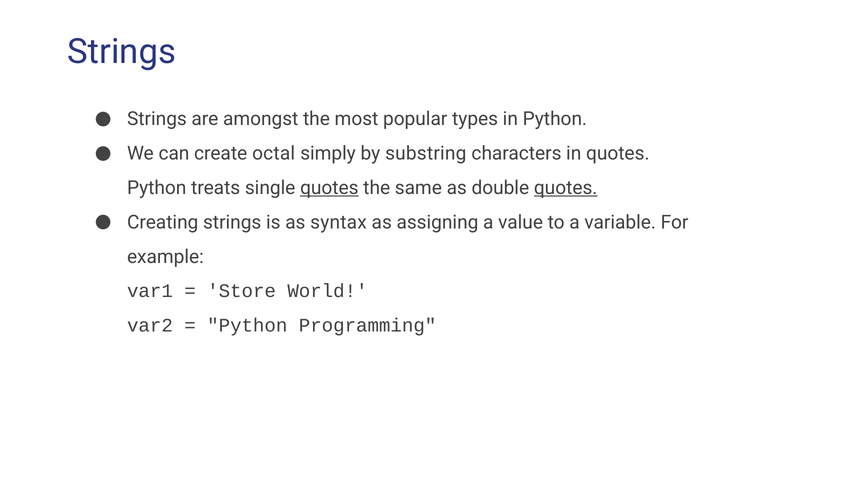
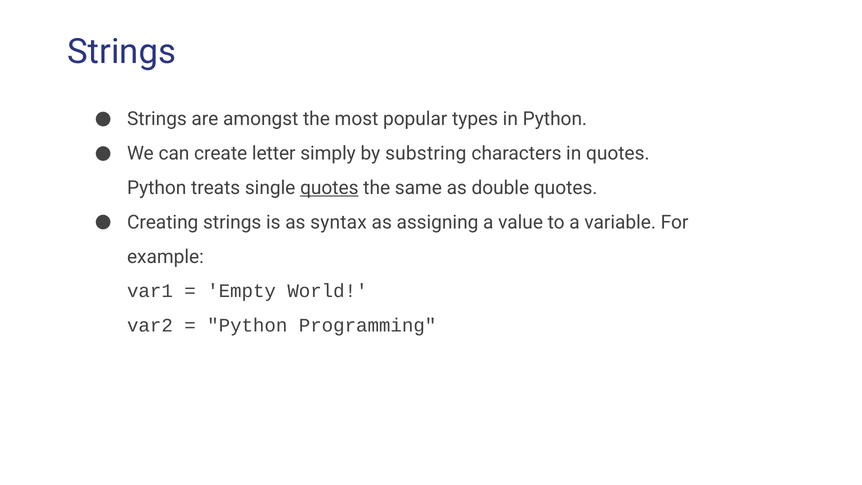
octal: octal -> letter
quotes at (566, 188) underline: present -> none
Store: Store -> Empty
